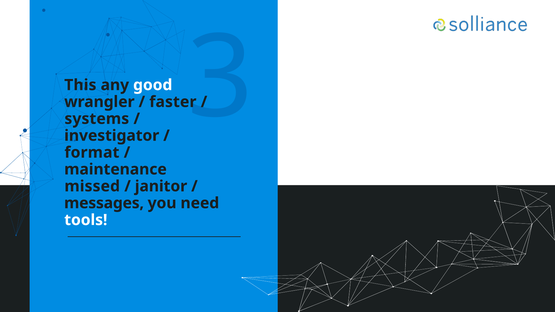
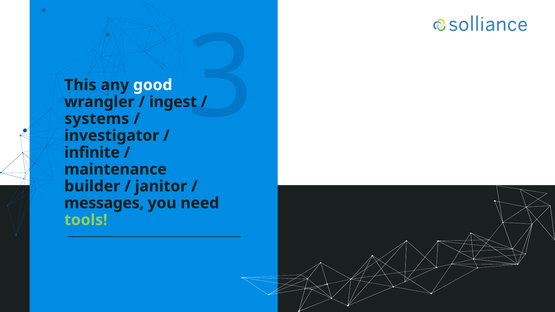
faster: faster -> ingest
format: format -> infinite
missed: missed -> builder
tools colour: white -> light green
